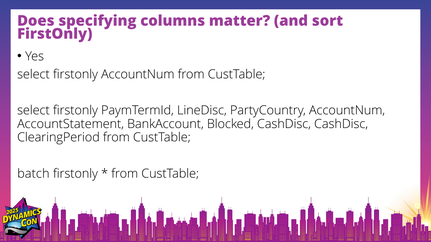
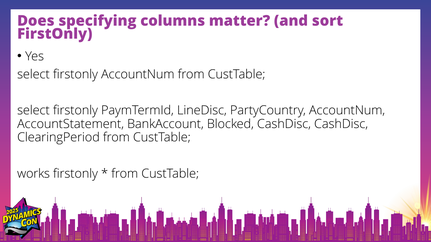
batch: batch -> works
